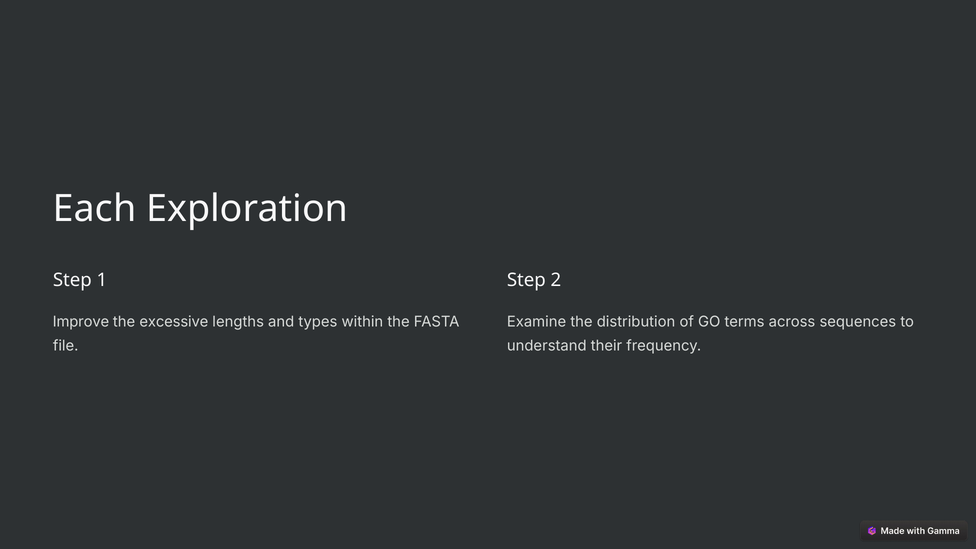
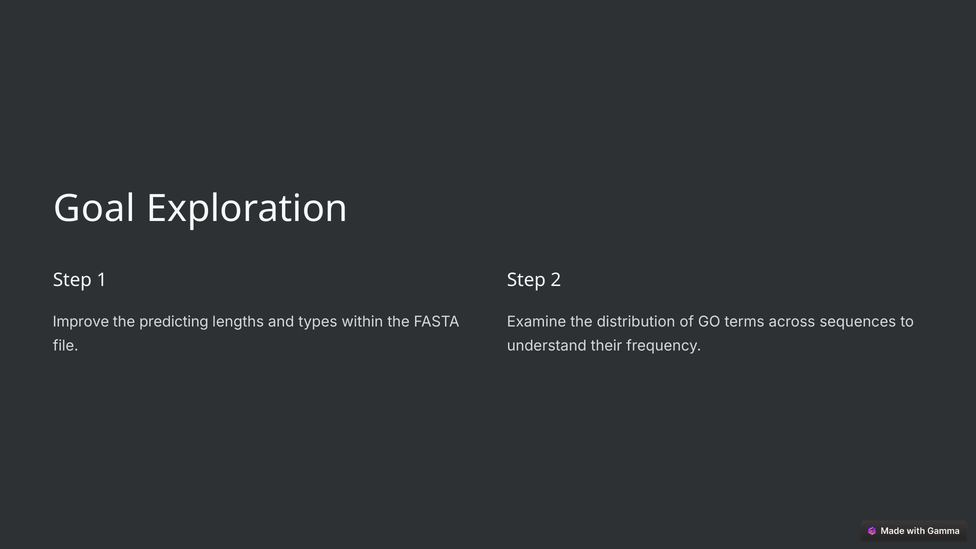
Each: Each -> Goal
excessive: excessive -> predicting
